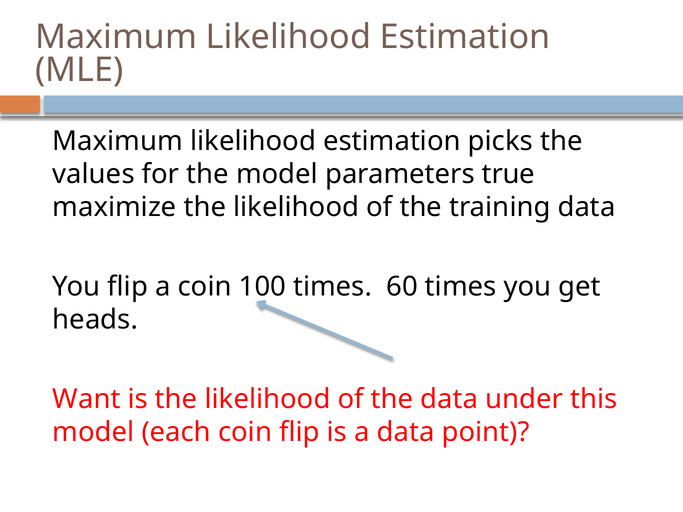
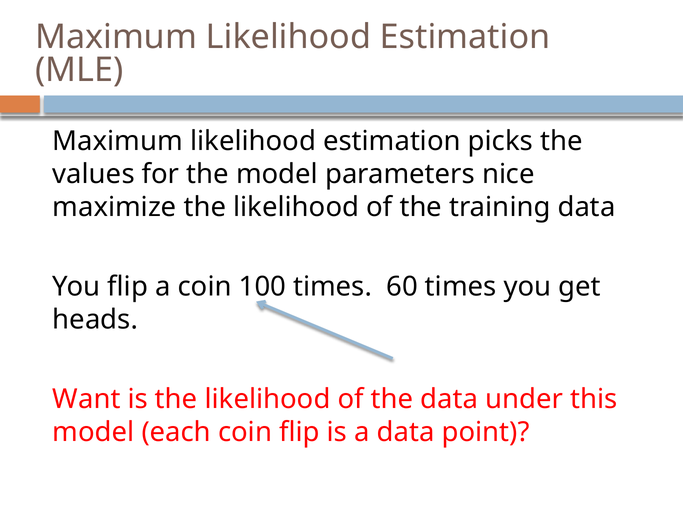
true: true -> nice
